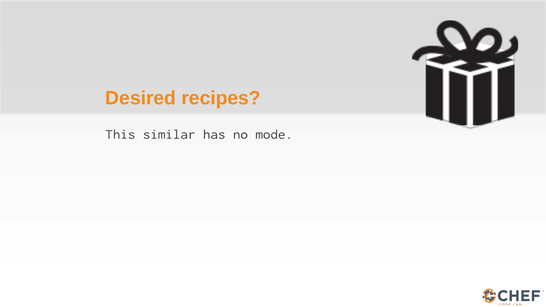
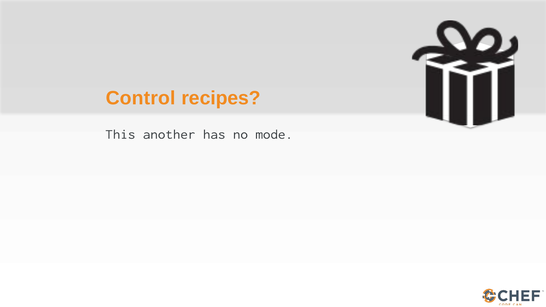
Desired: Desired -> Control
similar: similar -> another
